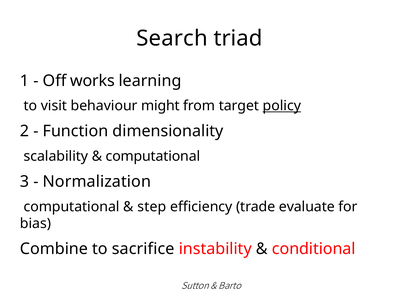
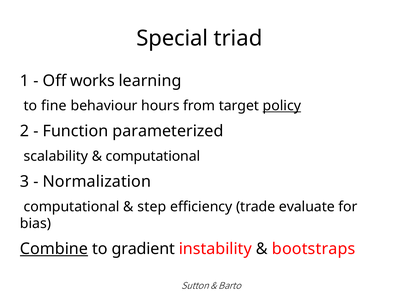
Search: Search -> Special
visit: visit -> fine
might: might -> hours
dimensionality: dimensionality -> parameterized
Combine underline: none -> present
sacrifice: sacrifice -> gradient
conditional: conditional -> bootstraps
